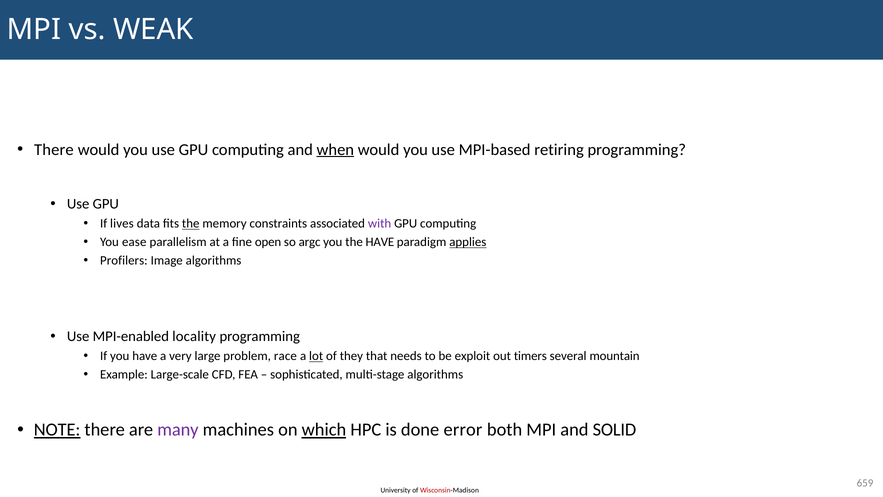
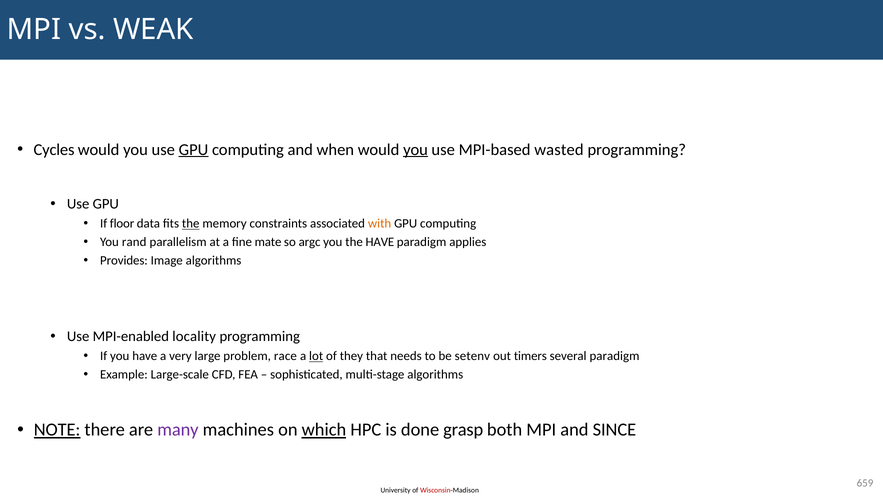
There at (54, 150): There -> Cycles
GPU at (194, 150) underline: none -> present
when underline: present -> none
you at (416, 150) underline: none -> present
retiring: retiring -> wasted
lives: lives -> floor
with colour: purple -> orange
ease: ease -> rand
open: open -> mate
applies underline: present -> none
Profilers: Profilers -> Provides
exploit: exploit -> setenv
several mountain: mountain -> paradigm
error: error -> grasp
SOLID: SOLID -> SINCE
